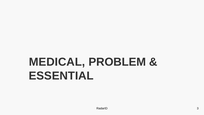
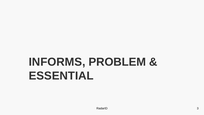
MEDICAL: MEDICAL -> INFORMS
